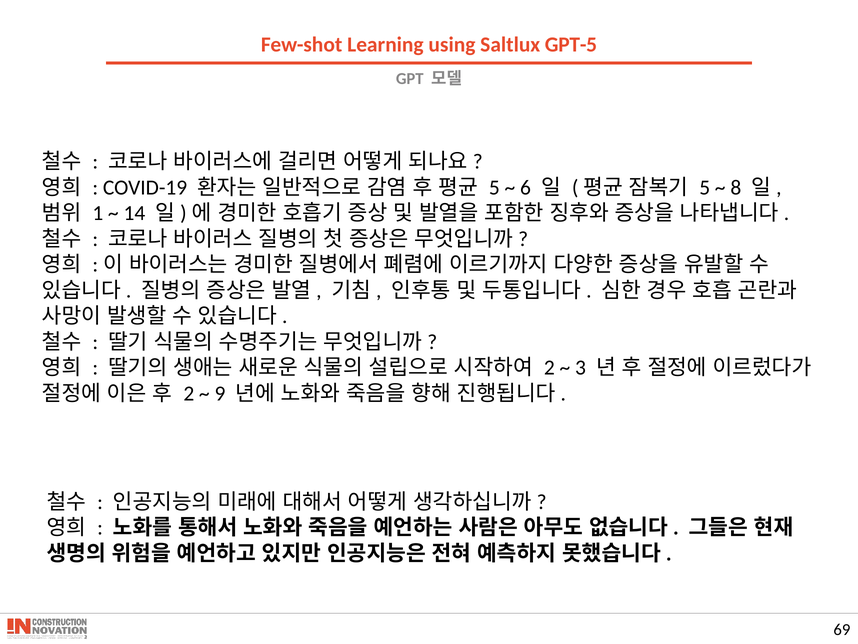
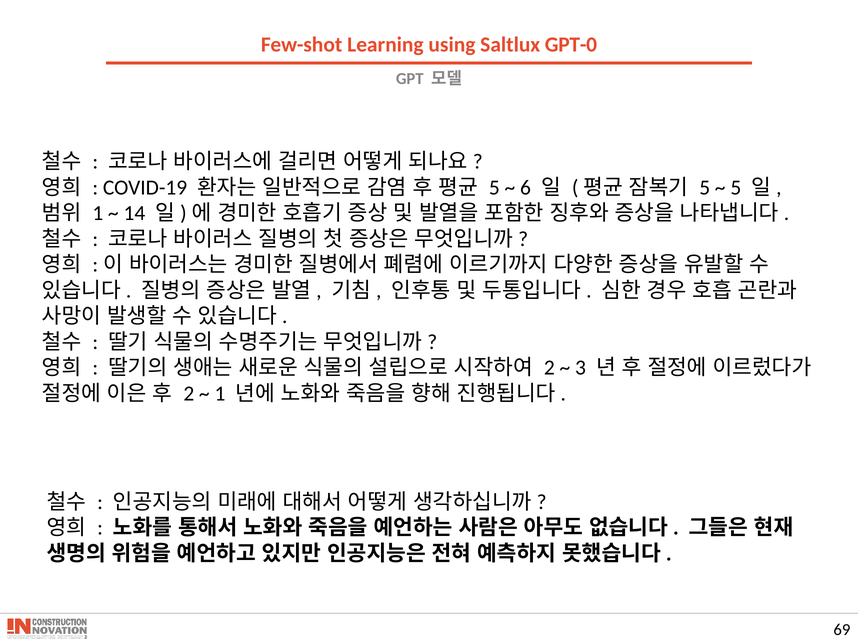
GPT-5: GPT-5 -> GPT-0
8 at (736, 187): 8 -> 5
9 at (220, 393): 9 -> 1
